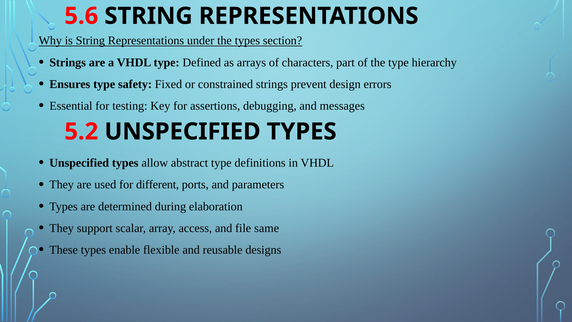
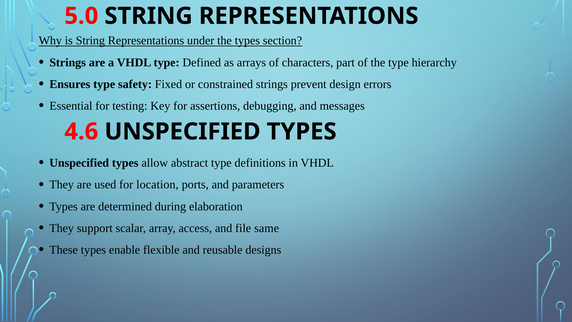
5.6: 5.6 -> 5.0
5.2: 5.2 -> 4.6
different: different -> location
